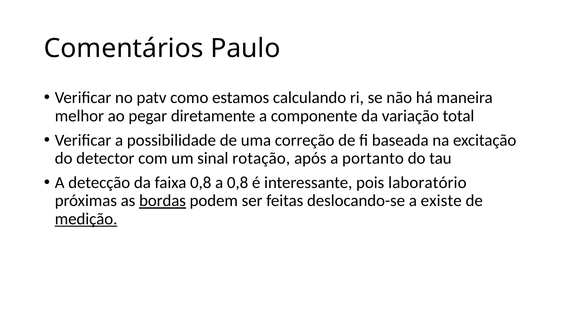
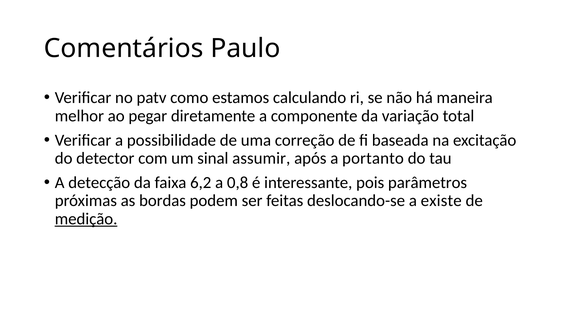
rotação: rotação -> assumir
faixa 0,8: 0,8 -> 6,2
laboratório: laboratório -> parâmetros
bordas underline: present -> none
